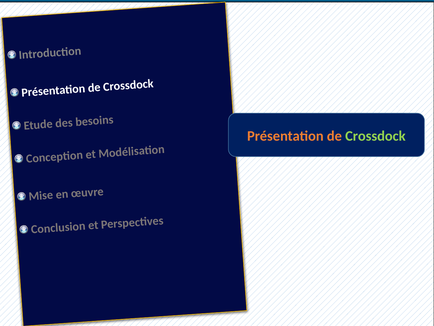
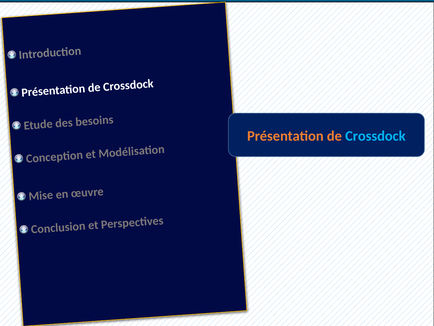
Crossdock at (375, 136) colour: light green -> light blue
